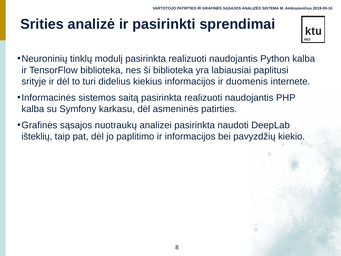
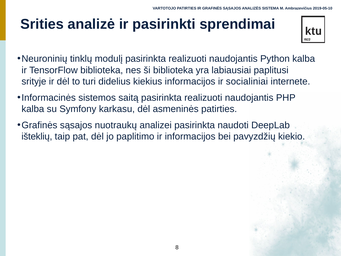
duomenis: duomenis -> socialiniai
